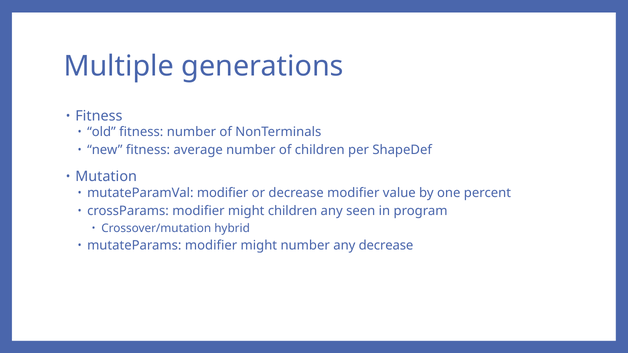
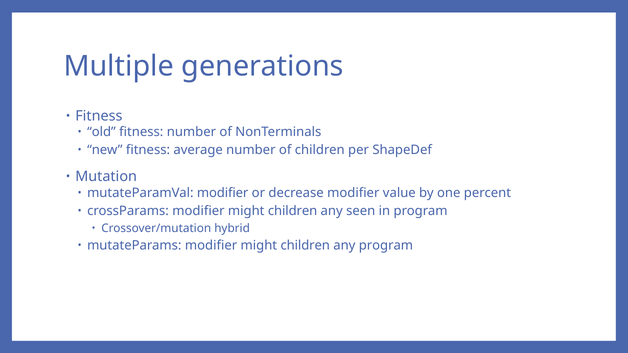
mutateParams modifier might number: number -> children
any decrease: decrease -> program
